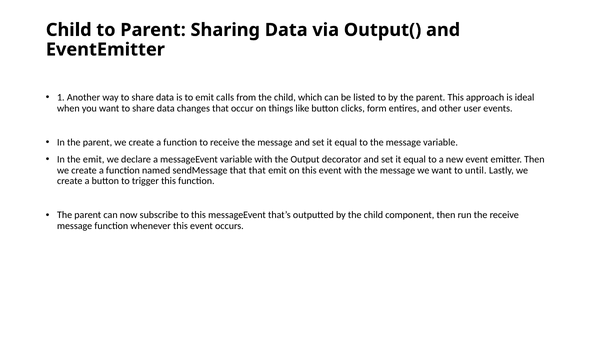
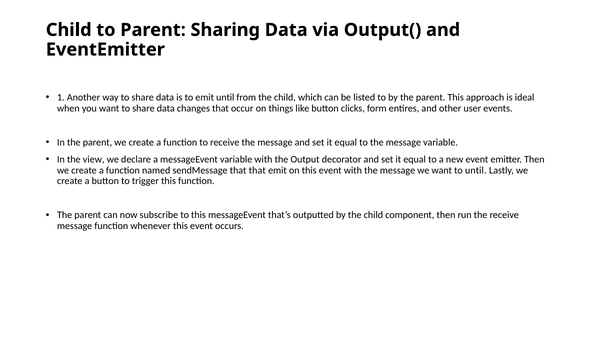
emit calls: calls -> until
the emit: emit -> view
